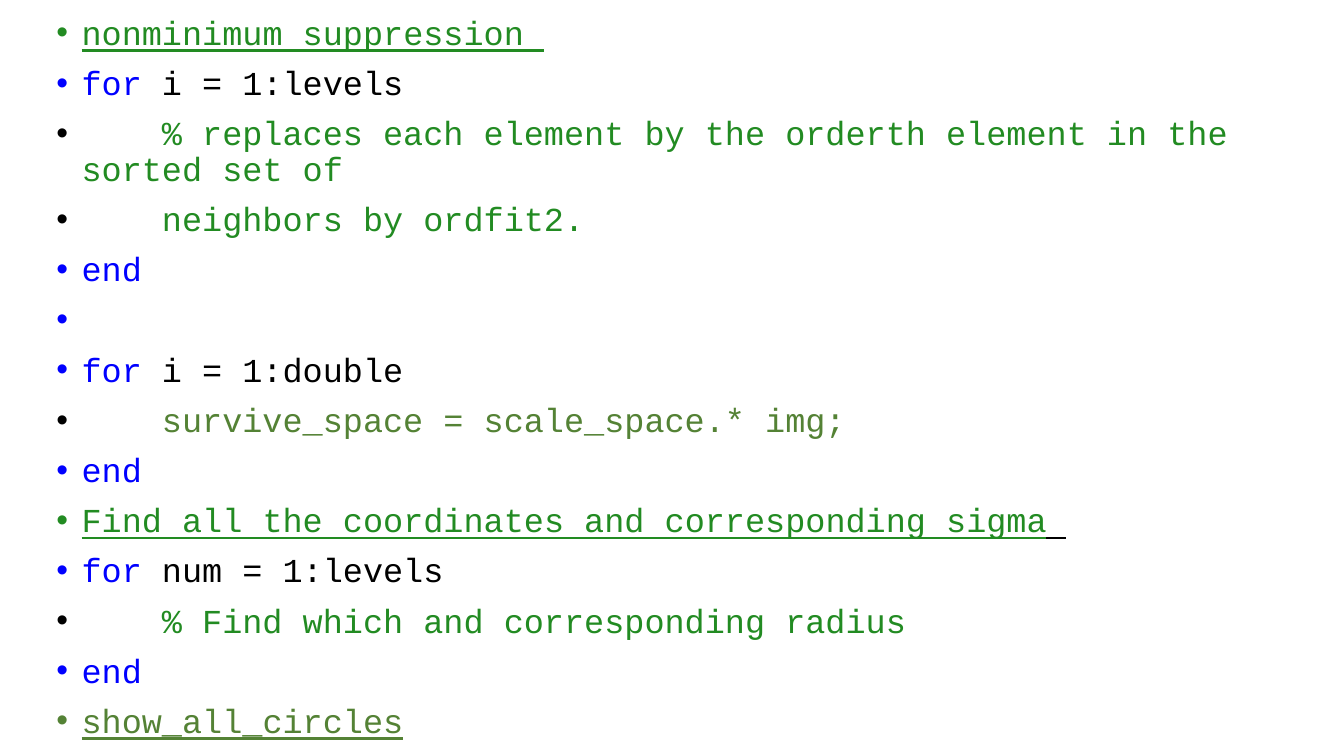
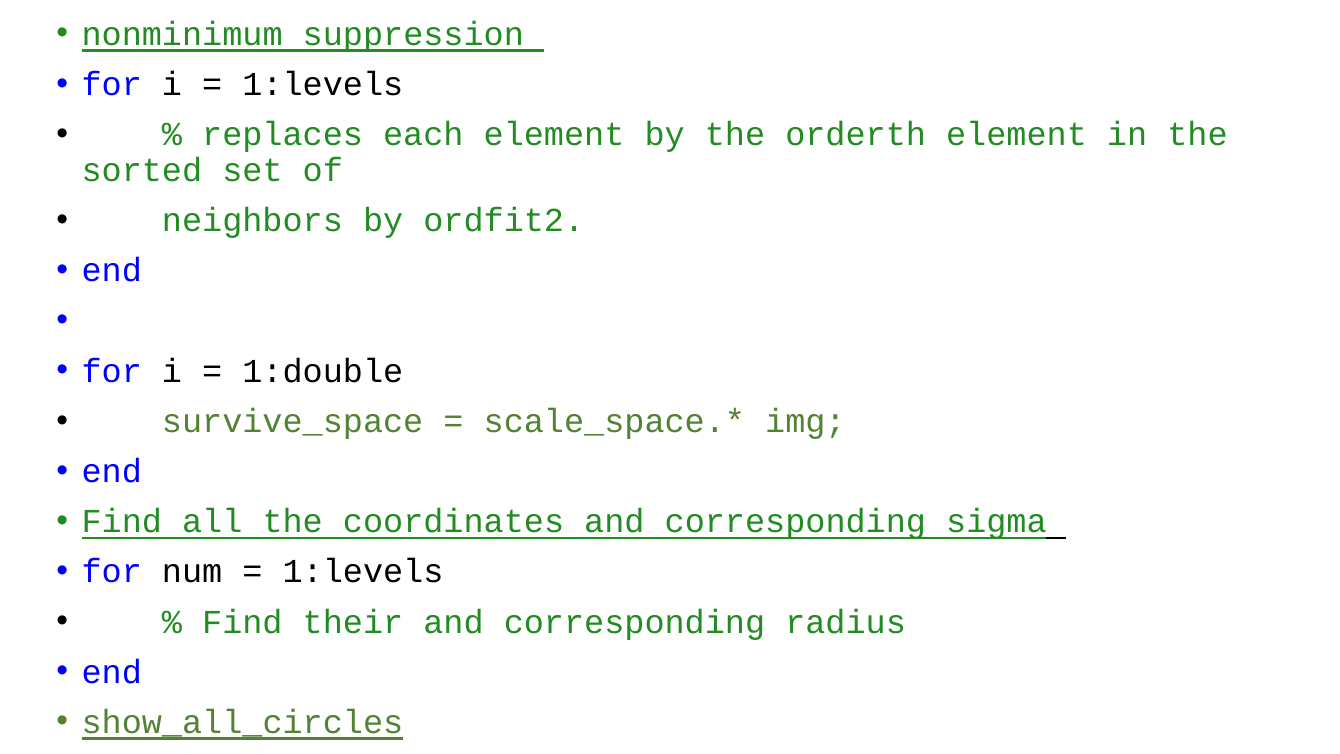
which: which -> their
